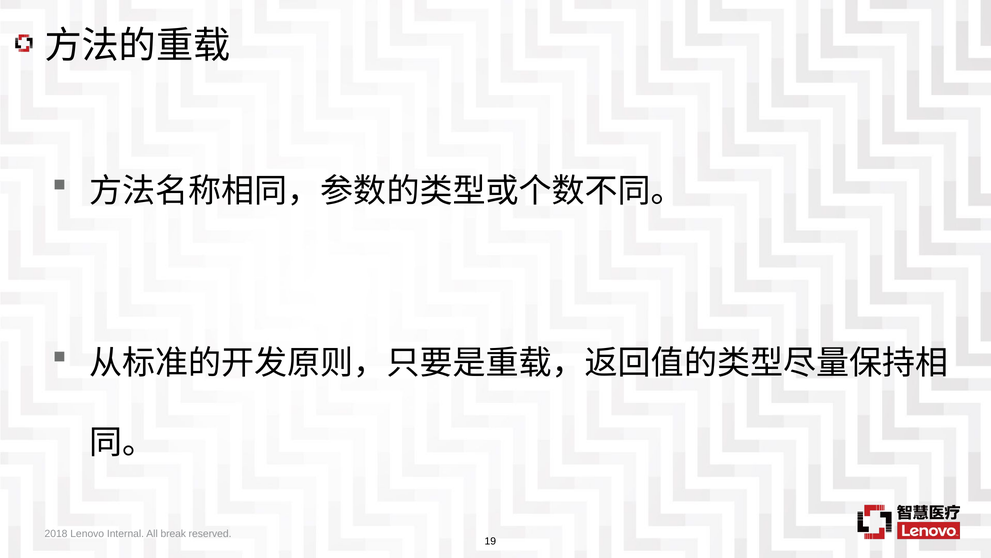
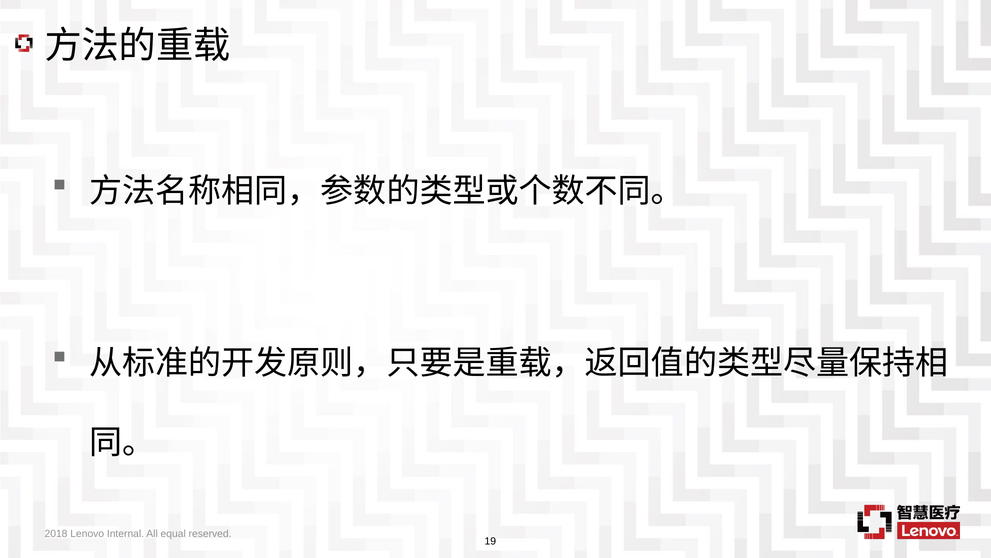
break: break -> equal
